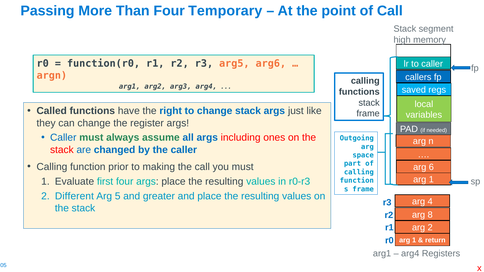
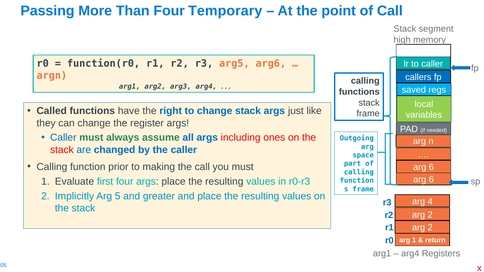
1 at (431, 180): 1 -> 6
Different: Different -> Implicitly
8 at (430, 215): 8 -> 2
